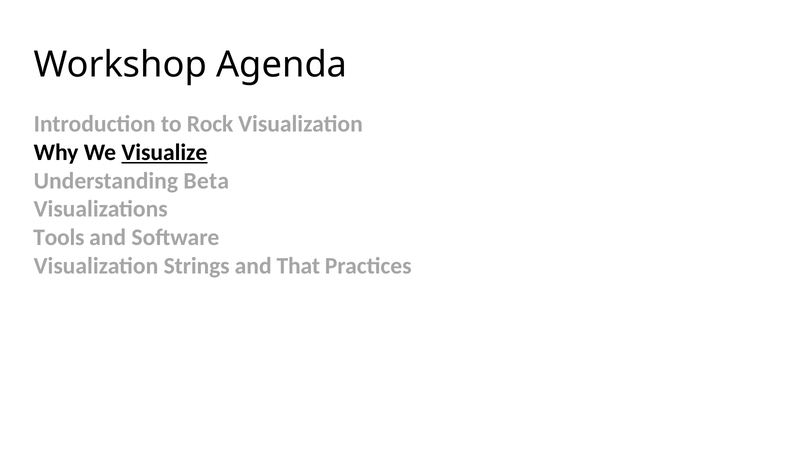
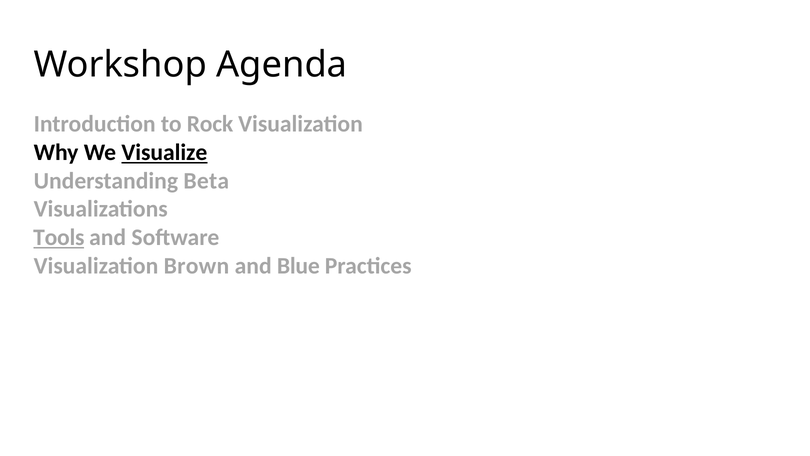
Tools underline: none -> present
Strings: Strings -> Brown
That: That -> Blue
